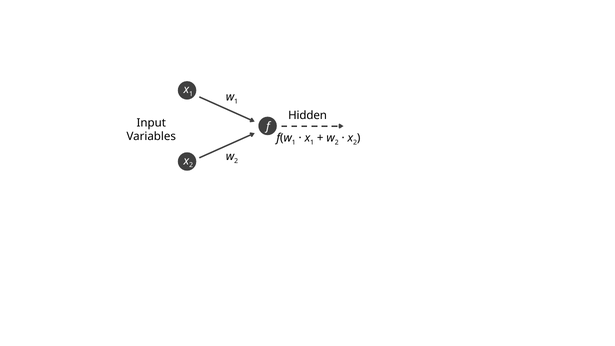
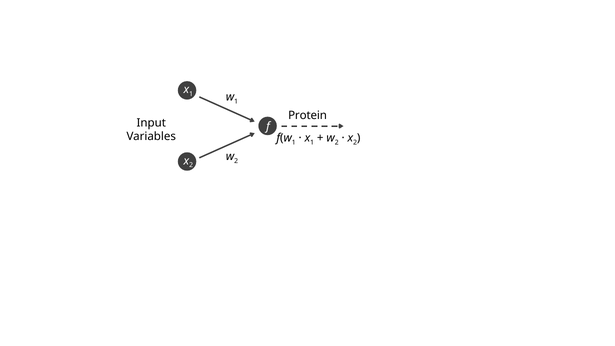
Hidden: Hidden -> Protein
